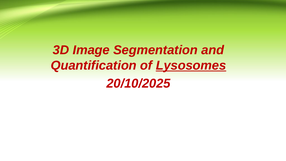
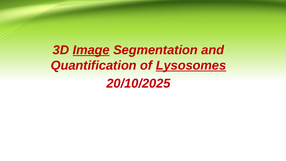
Image underline: none -> present
